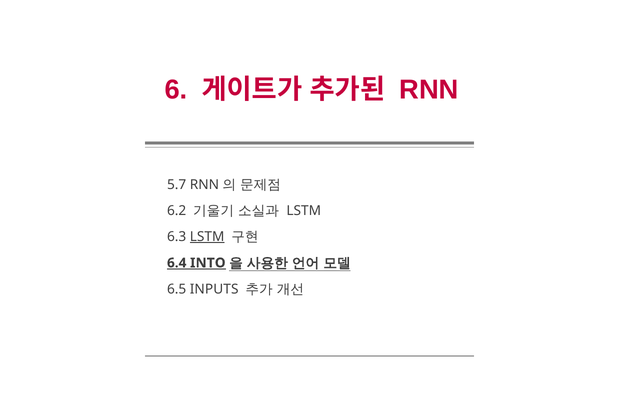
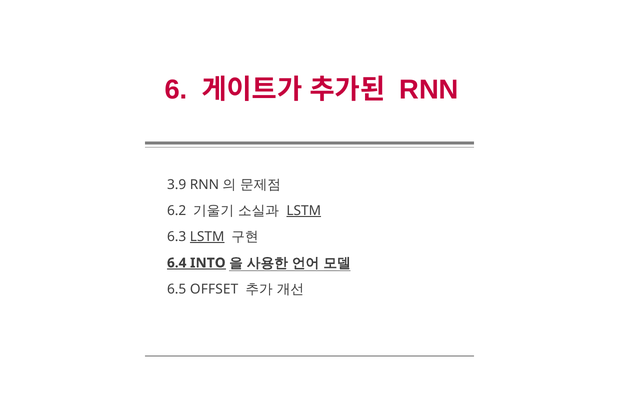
5.7: 5.7 -> 3.9
LSTM at (304, 211) underline: none -> present
INPUTS: INPUTS -> OFFSET
